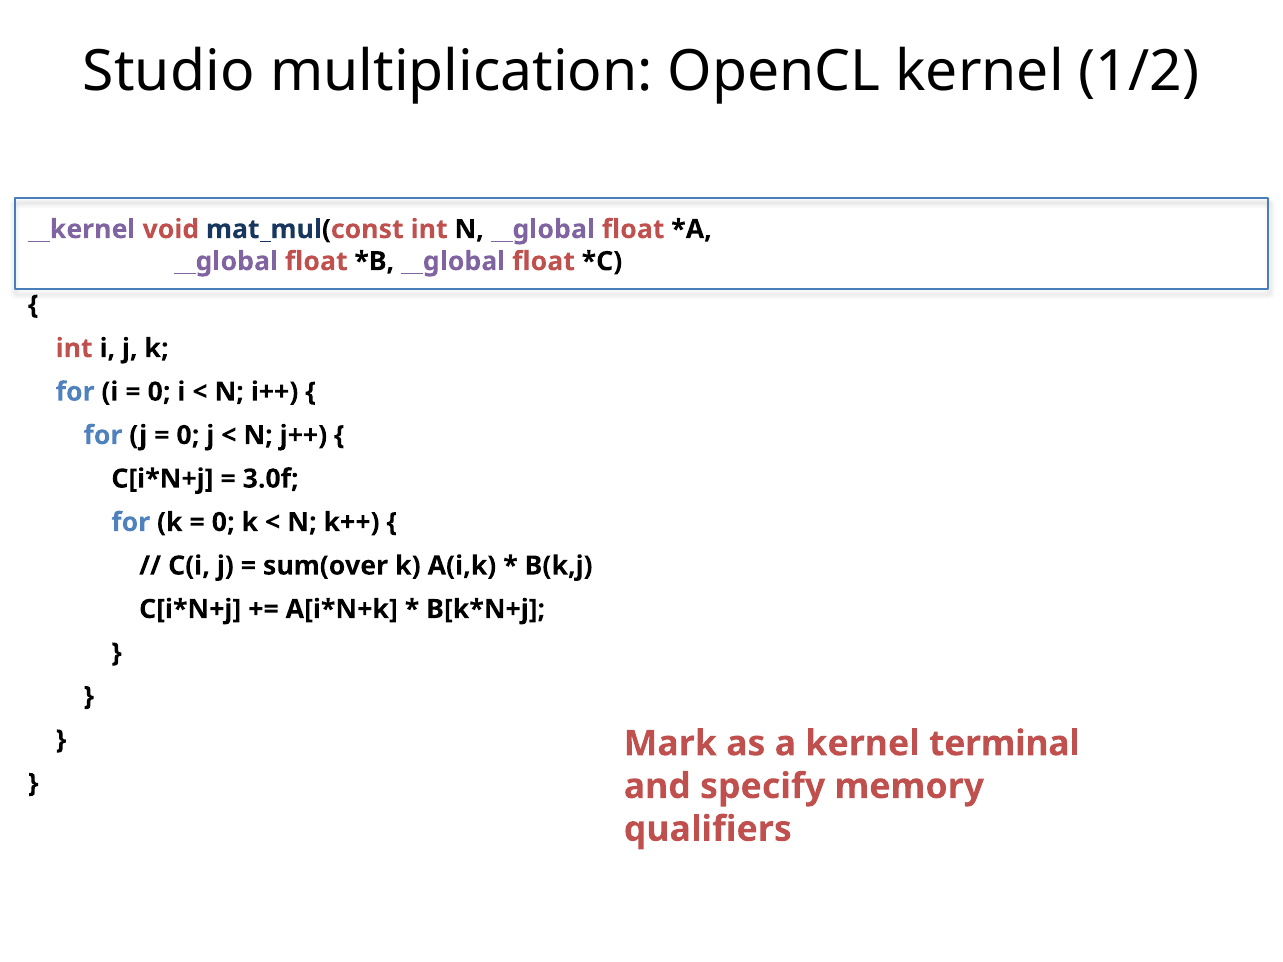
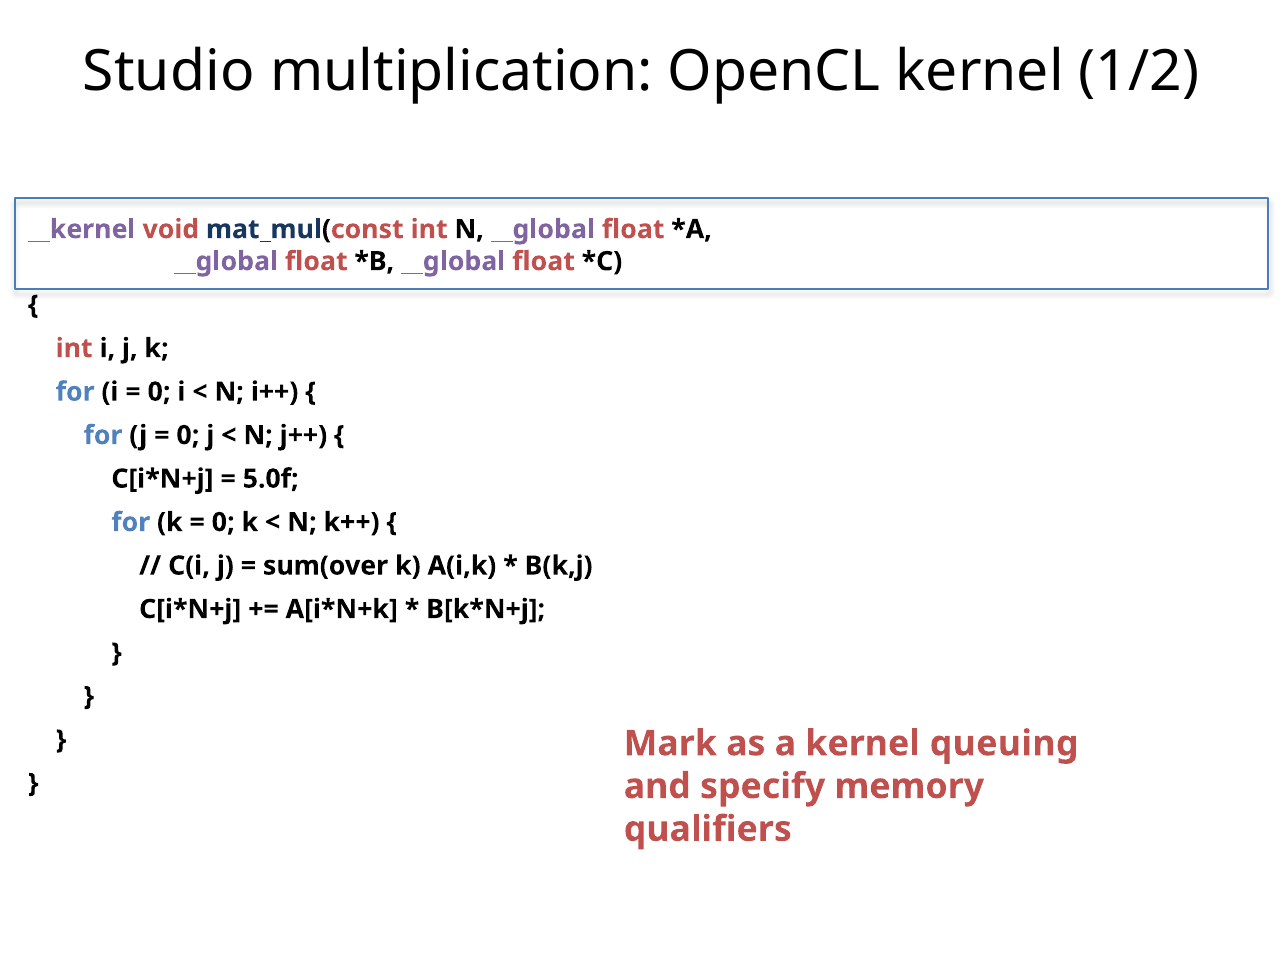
3.0f: 3.0f -> 5.0f
terminal: terminal -> queuing
